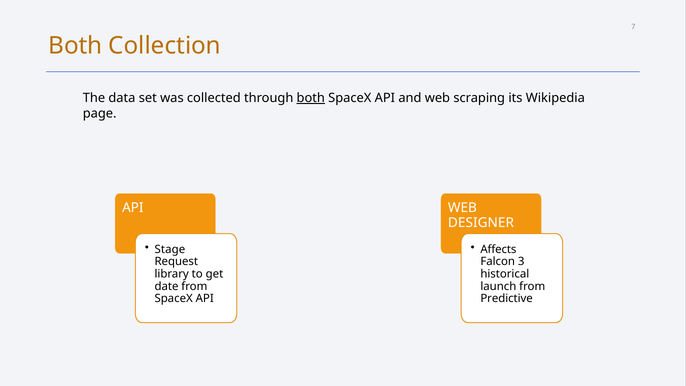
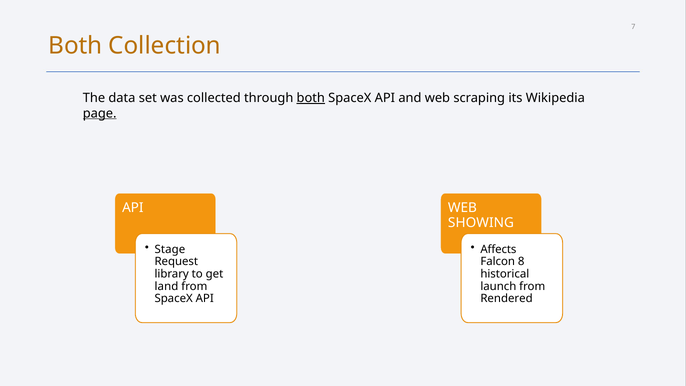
page underline: none -> present
DESIGNER: DESIGNER -> SHOWING
3: 3 -> 8
date: date -> land
Predictive: Predictive -> Rendered
